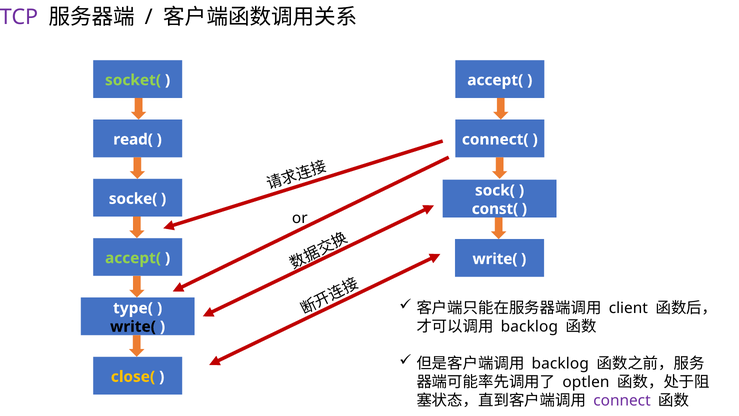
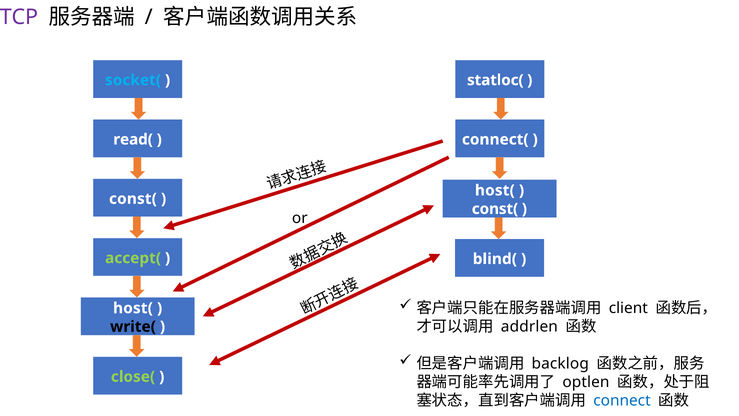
socket( colour: light green -> light blue
accept( at (495, 80): accept( -> statloc(
sock( at (495, 190): sock( -> host(
socke( at (133, 199): socke( -> const(
write( at (495, 259): write( -> blind(
type( at (133, 308): type( -> host(
backlog at (529, 326): backlog -> addrlen
close( colour: yellow -> light green
connect colour: purple -> blue
